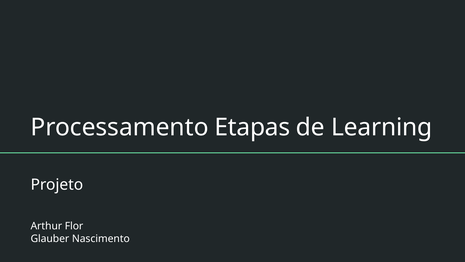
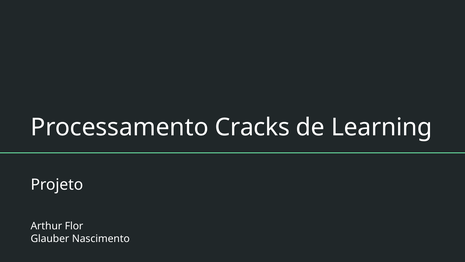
Etapas: Etapas -> Cracks
